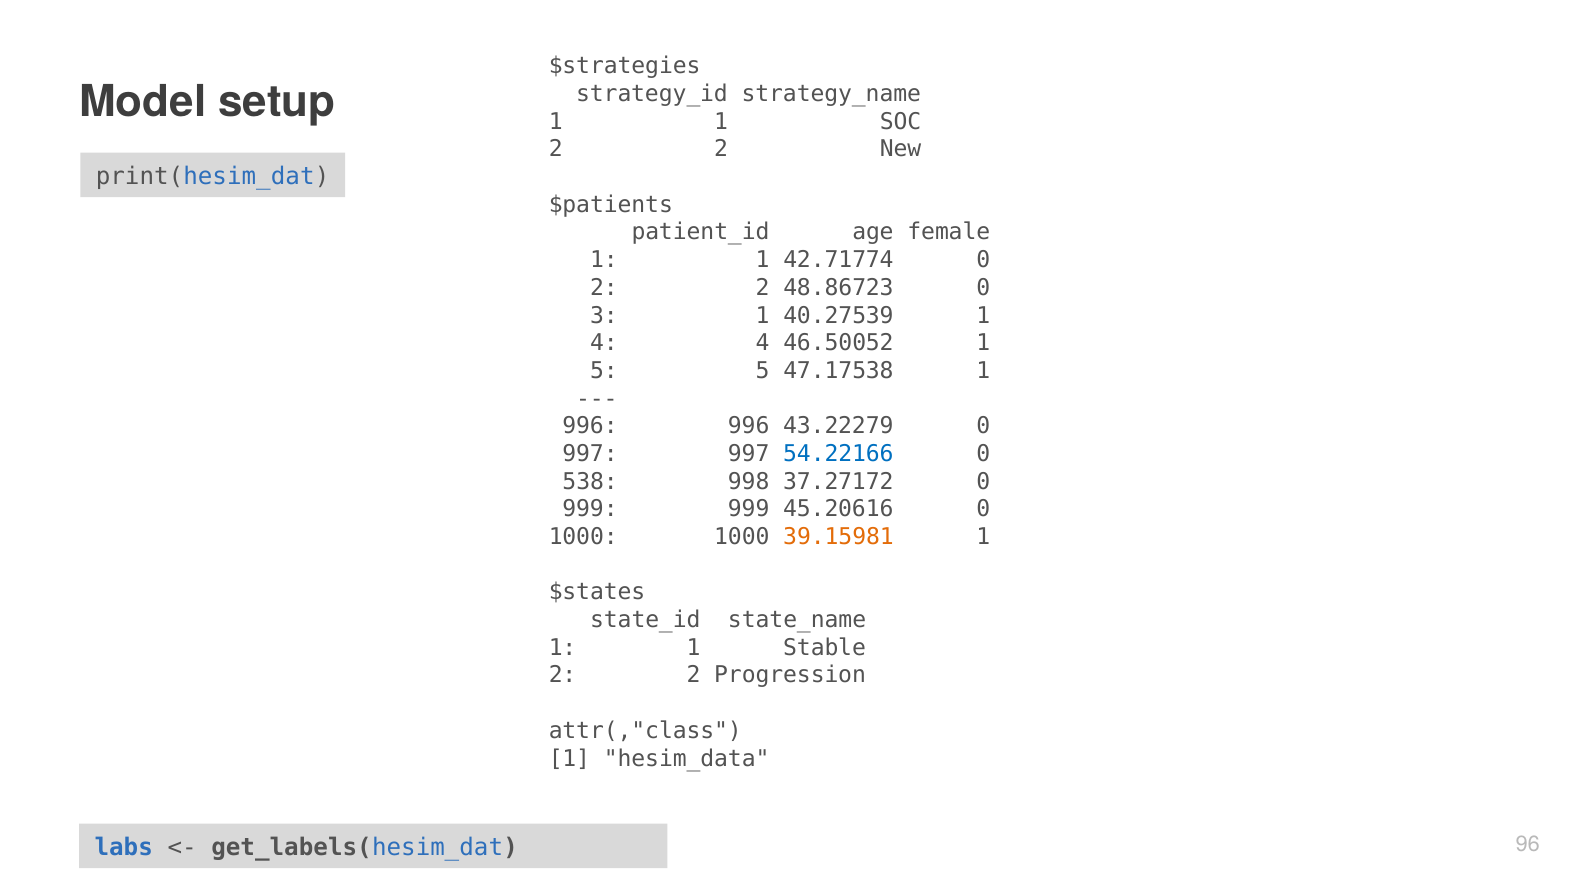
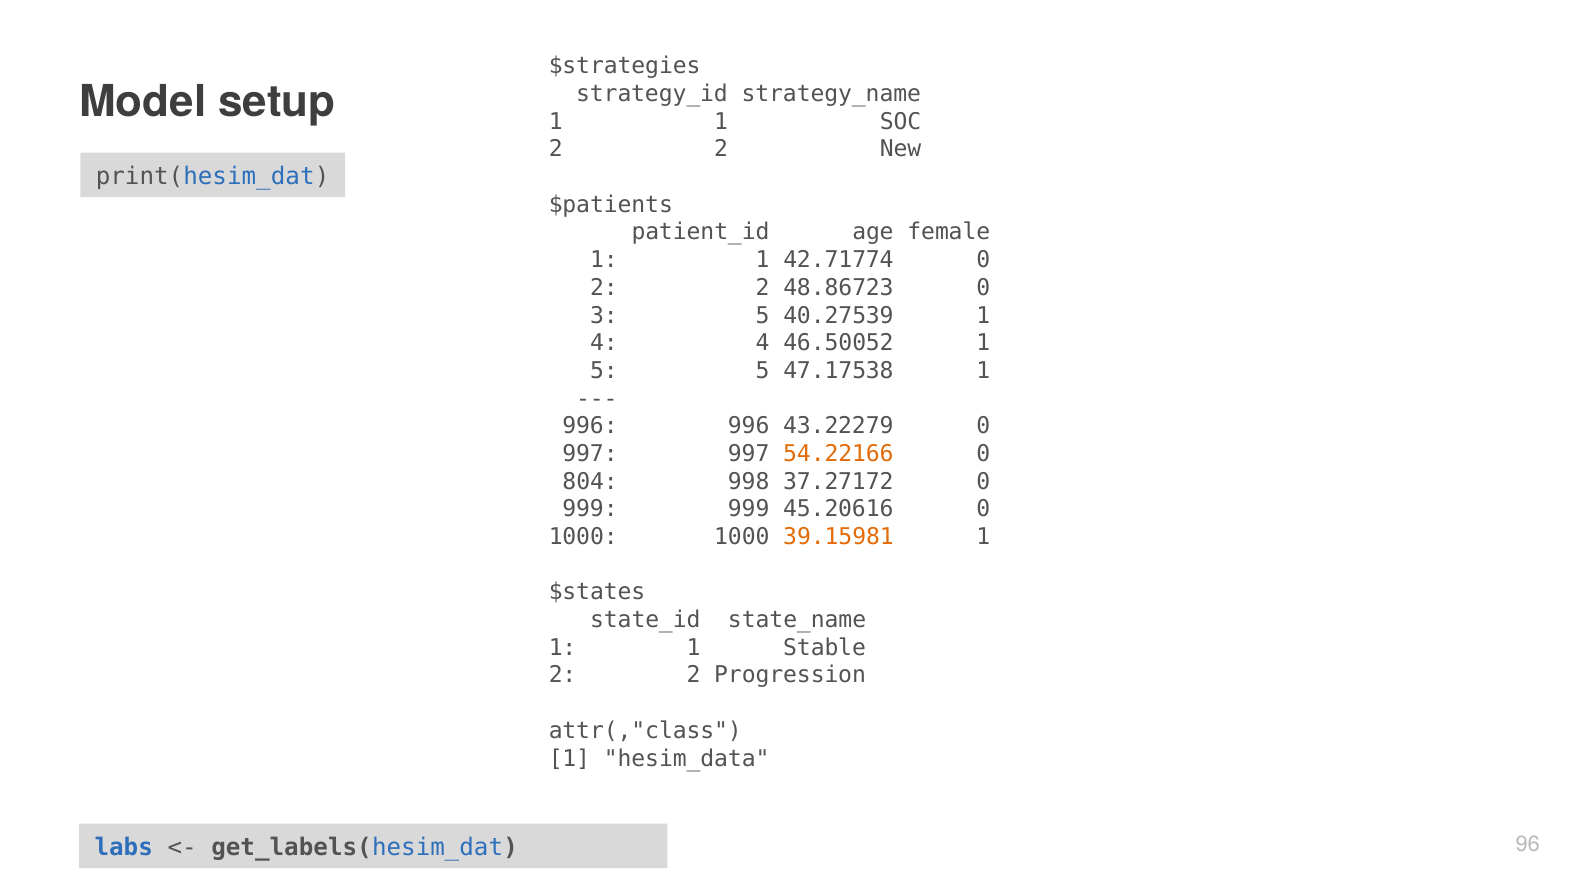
3 1: 1 -> 5
54.22166 colour: blue -> orange
538: 538 -> 804
